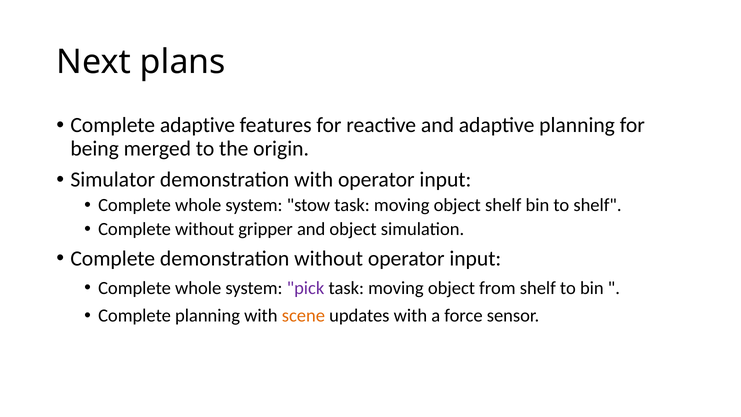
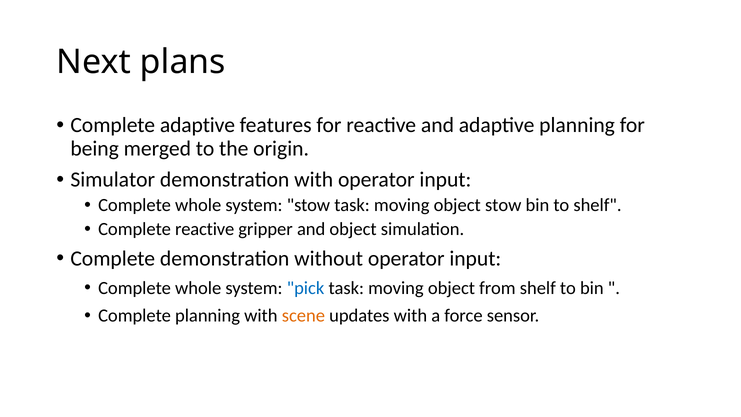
object shelf: shelf -> stow
Complete without: without -> reactive
pick colour: purple -> blue
